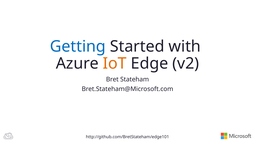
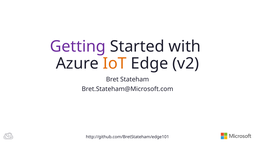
Getting colour: blue -> purple
